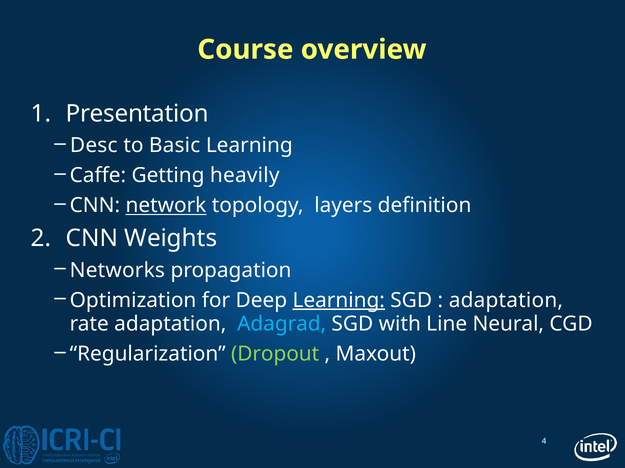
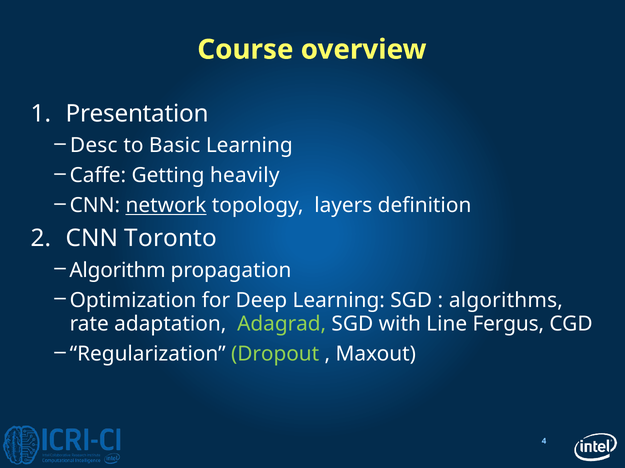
Weights: Weights -> Toronto
Networks: Networks -> Algorithm
Learning at (339, 301) underline: present -> none
adaptation at (506, 301): adaptation -> algorithms
Adagrad colour: light blue -> light green
Neural: Neural -> Fergus
